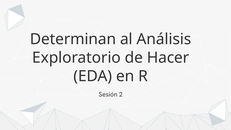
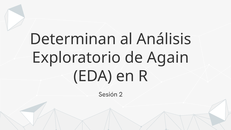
Hacer: Hacer -> Again
